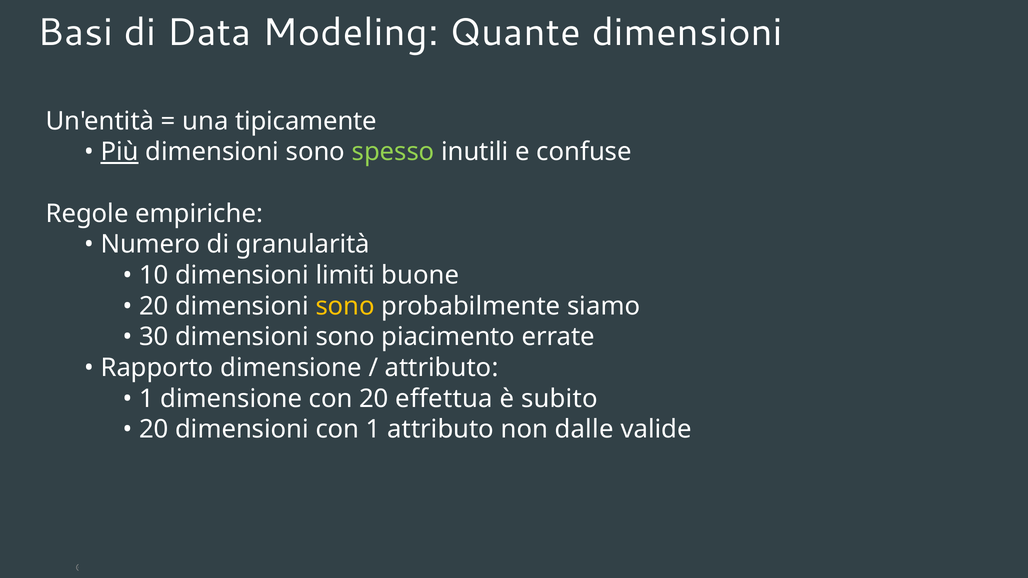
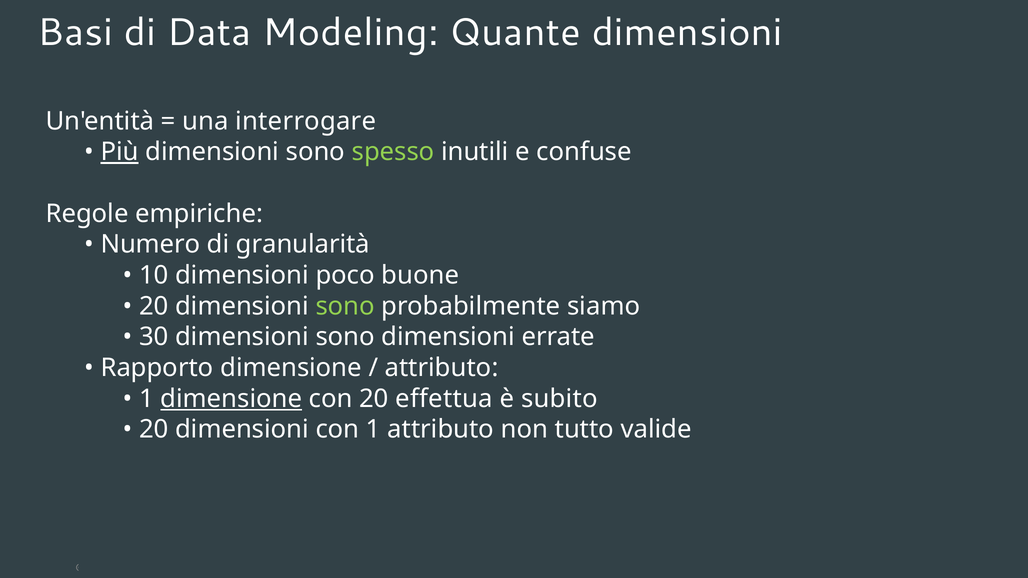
tipicamente: tipicamente -> interrogare
limiti: limiti -> poco
sono at (345, 306) colour: yellow -> light green
sono piacimento: piacimento -> dimensioni
dimensione at (231, 399) underline: none -> present
dalle: dalle -> tutto
